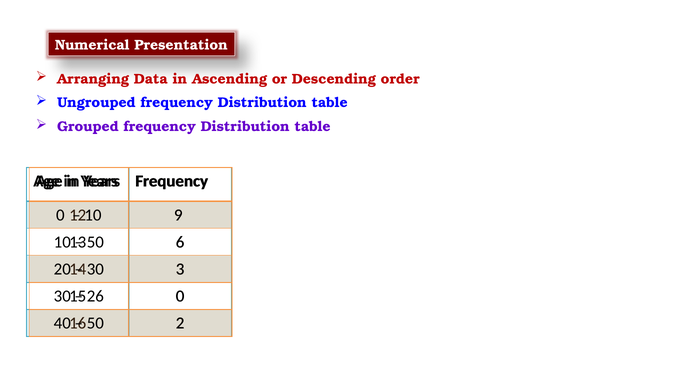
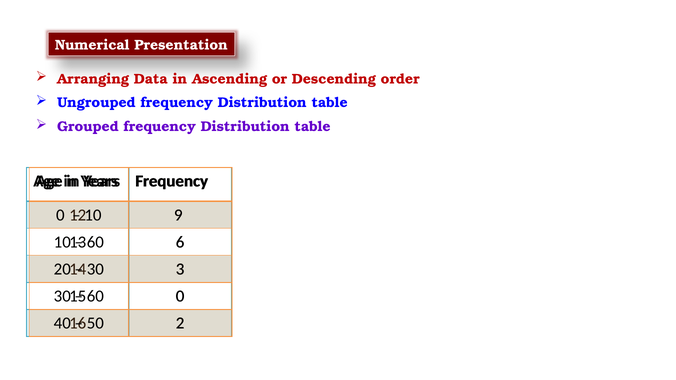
50 at (95, 242): 50 -> 60
26 at (95, 296): 26 -> 60
